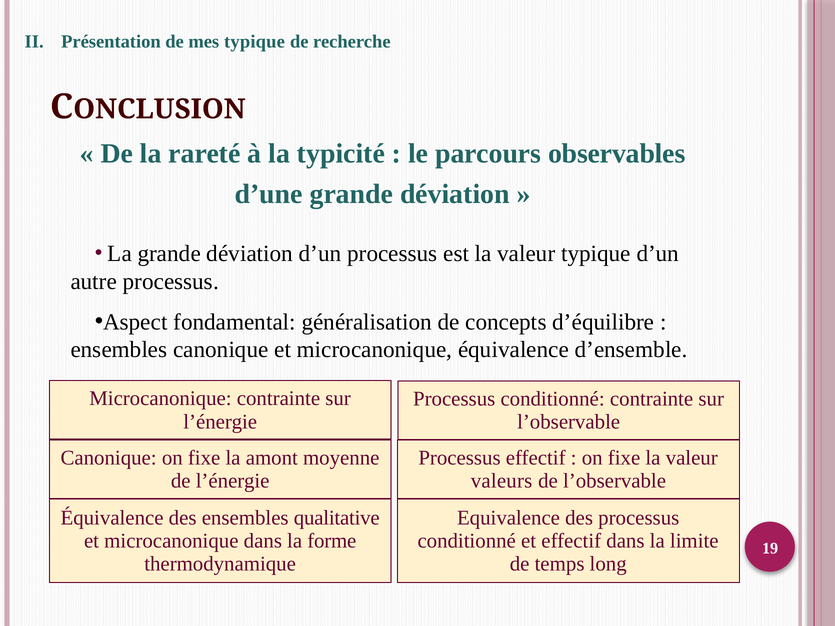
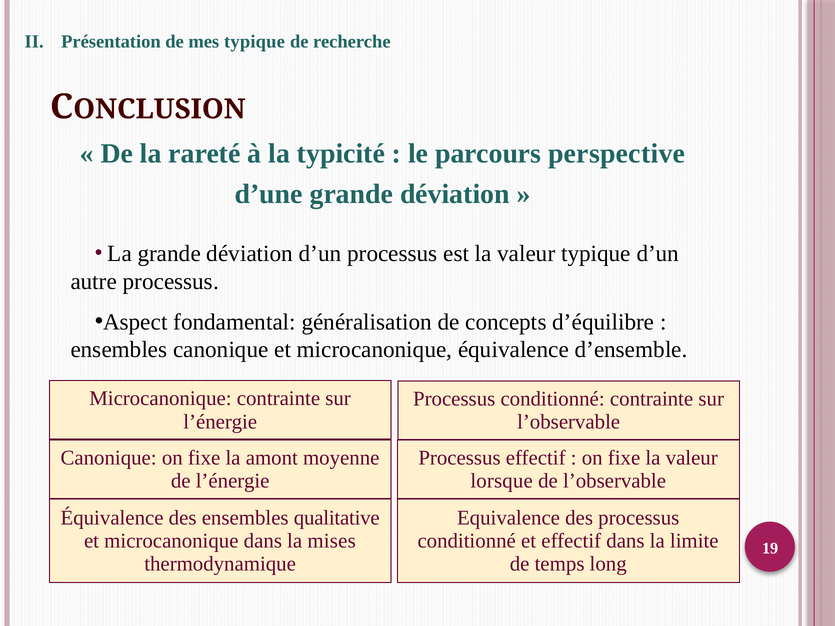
observables: observables -> perspective
valeurs: valeurs -> lorsque
forme: forme -> mises
